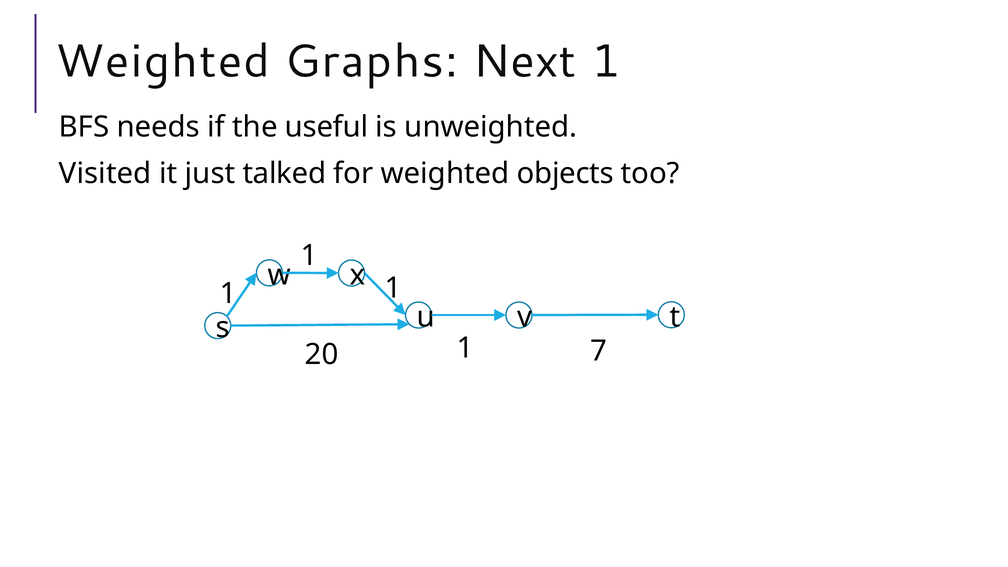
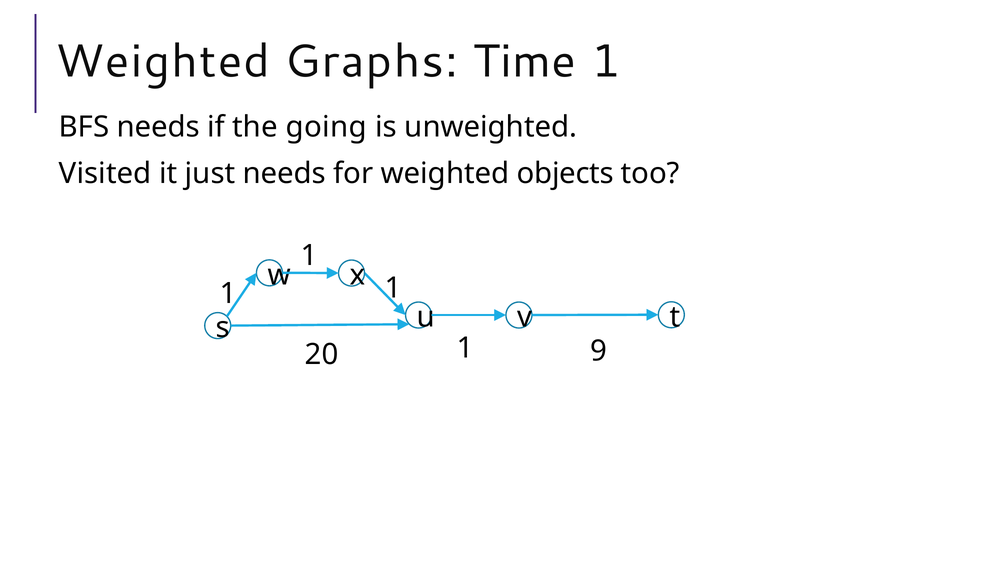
Next: Next -> Time
useful: useful -> going
just talked: talked -> needs
7: 7 -> 9
